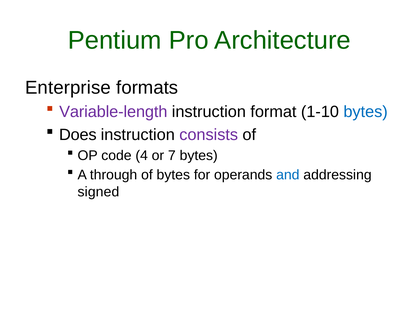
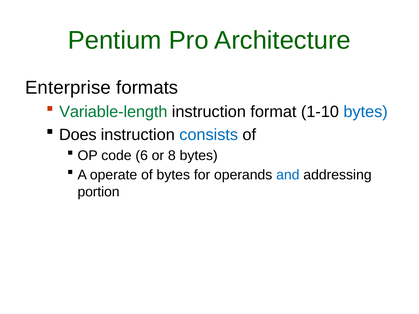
Variable-length colour: purple -> green
consists colour: purple -> blue
4: 4 -> 6
7: 7 -> 8
through: through -> operate
signed: signed -> portion
